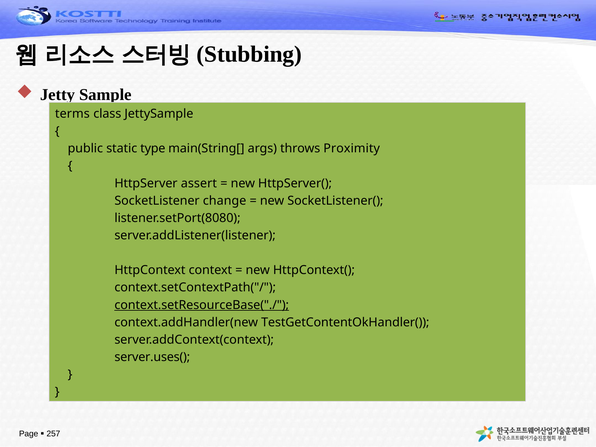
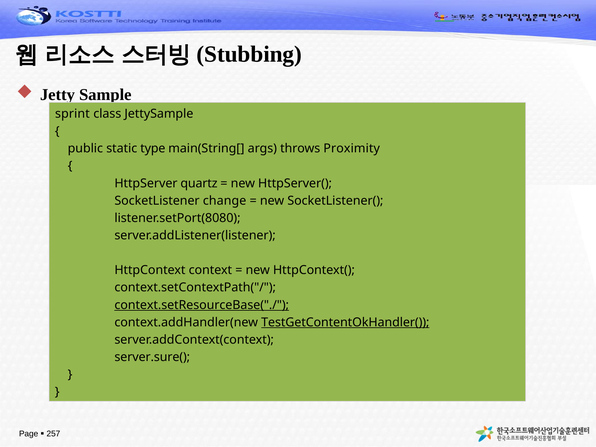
terms: terms -> sprint
assert: assert -> quartz
TestGetContentOkHandler( underline: none -> present
server.uses(: server.uses( -> server.sure(
